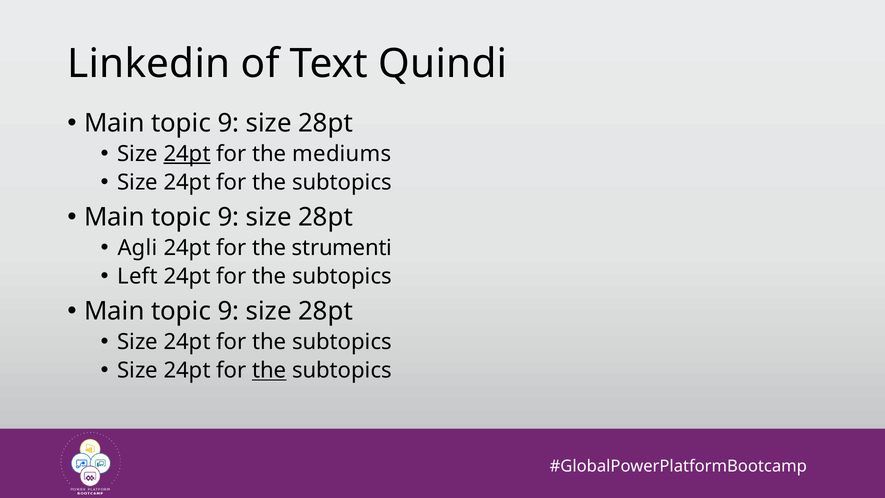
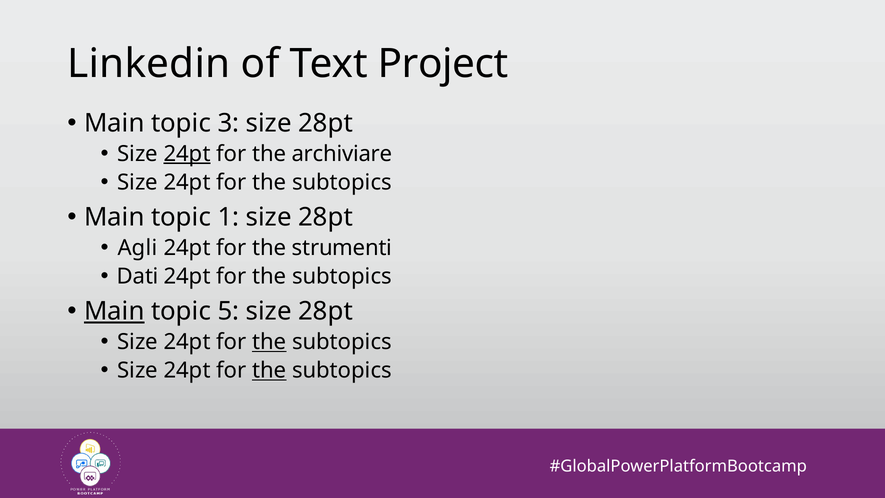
Quindi: Quindi -> Project
9 at (228, 123): 9 -> 3
mediums: mediums -> archiviare
9 at (228, 217): 9 -> 1
Left: Left -> Dati
Main at (114, 311) underline: none -> present
9 at (228, 311): 9 -> 5
the at (269, 342) underline: none -> present
